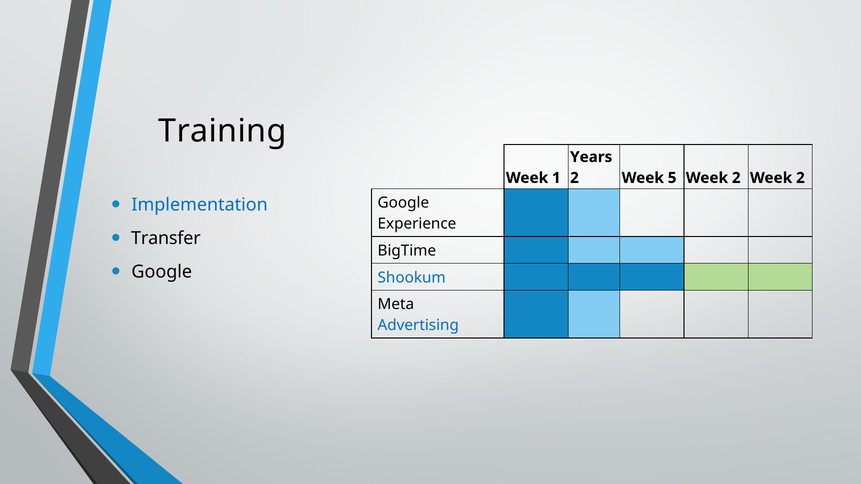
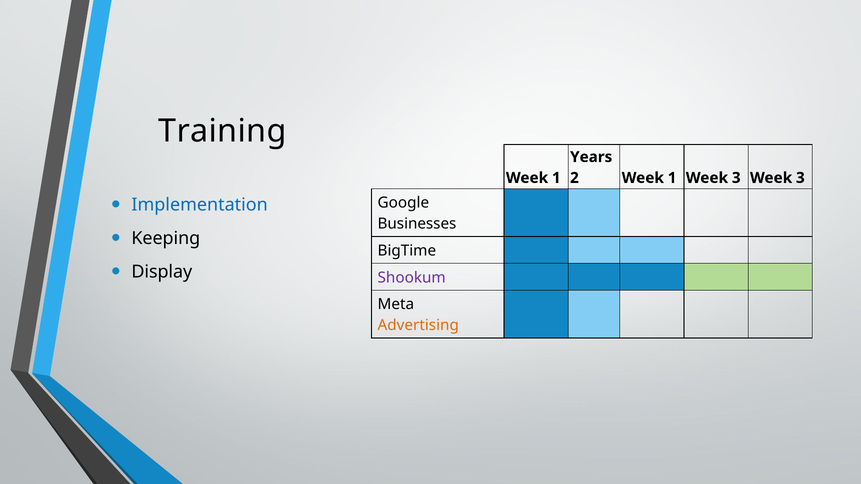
5 at (672, 178): 5 -> 1
2 at (736, 178): 2 -> 3
2 at (800, 178): 2 -> 3
Experience: Experience -> Businesses
Transfer: Transfer -> Keeping
Google at (162, 272): Google -> Display
Shookum colour: blue -> purple
Advertising colour: blue -> orange
